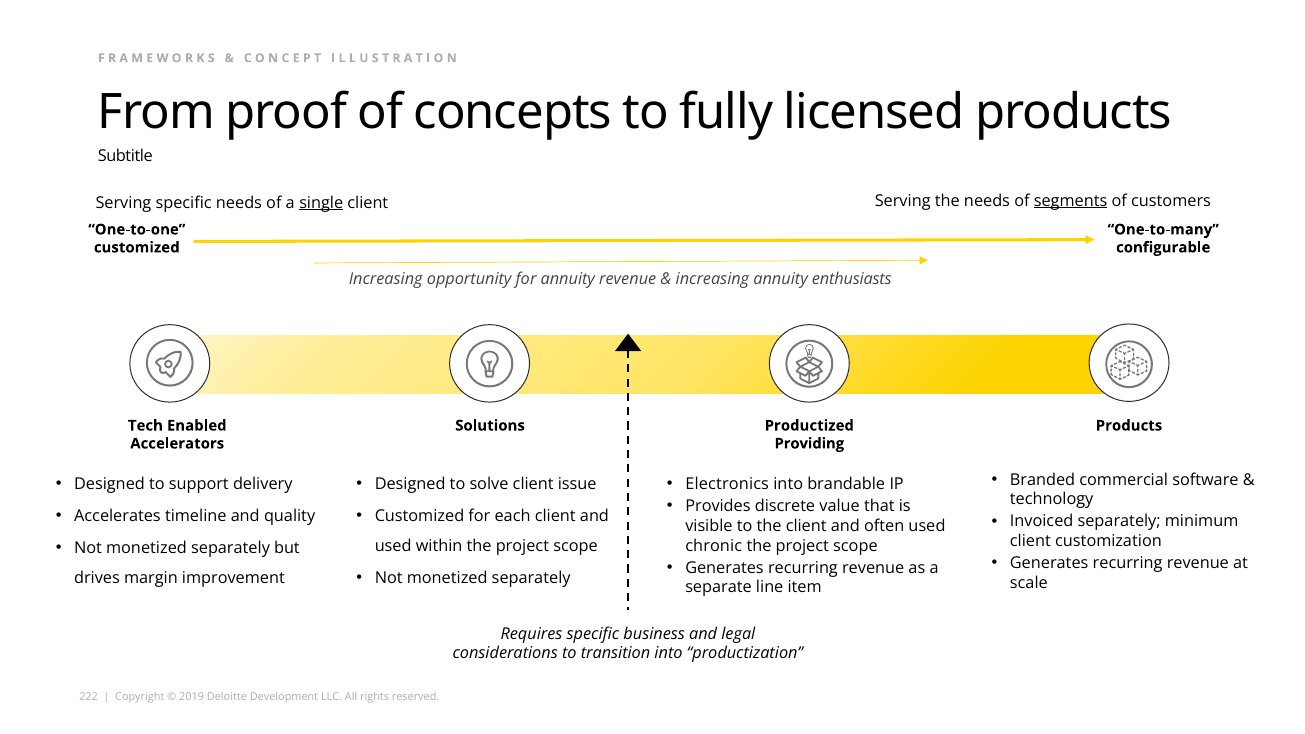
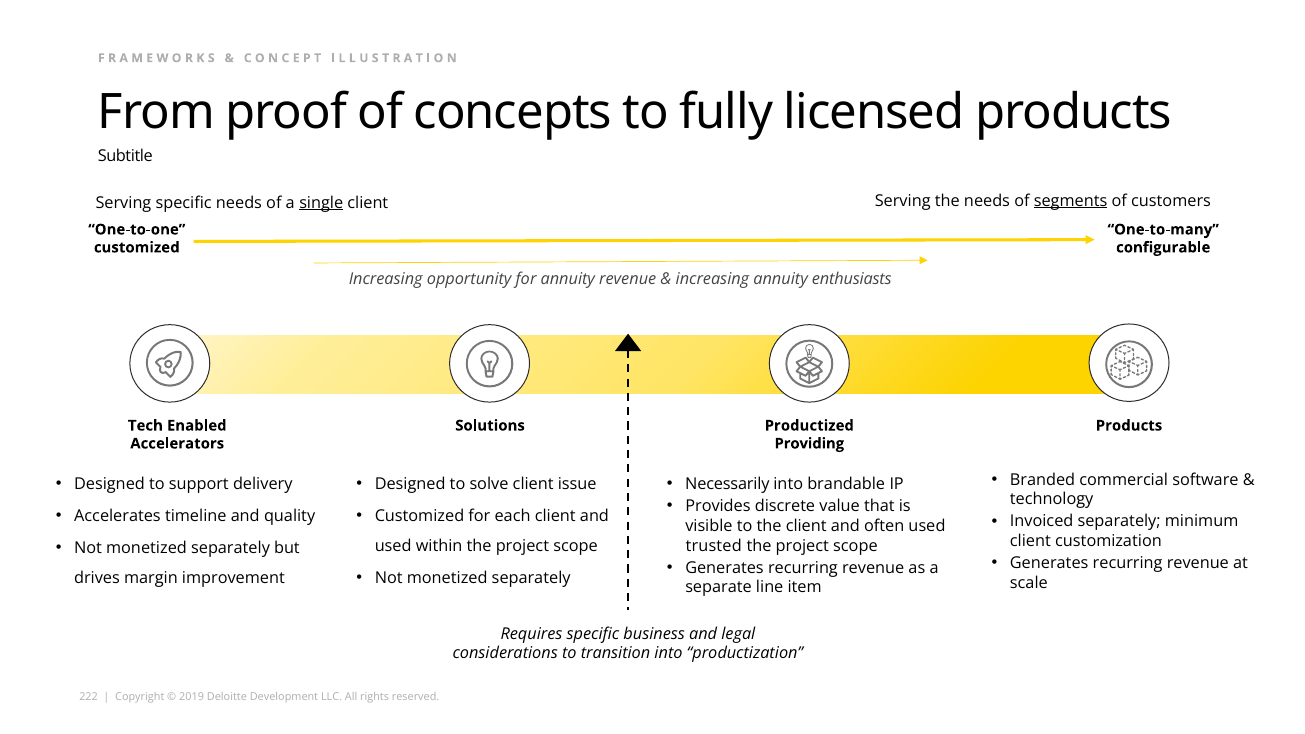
Electronics: Electronics -> Necessarily
chronic: chronic -> trusted
